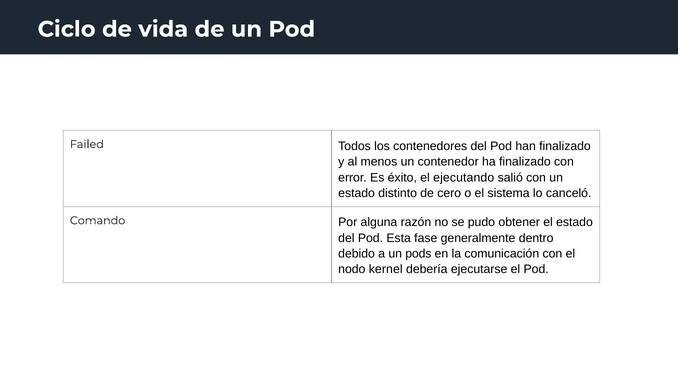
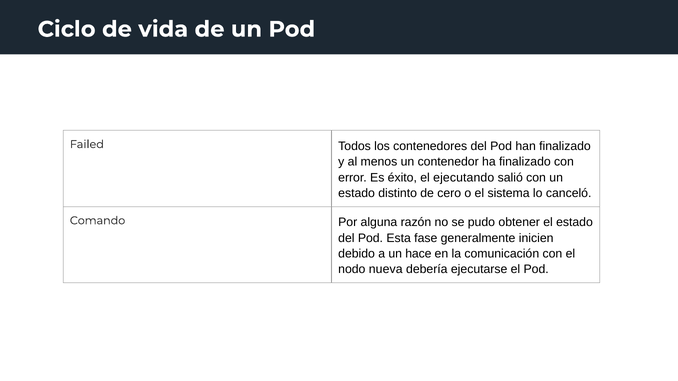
dentro: dentro -> inicien
pods: pods -> hace
kernel: kernel -> nueva
